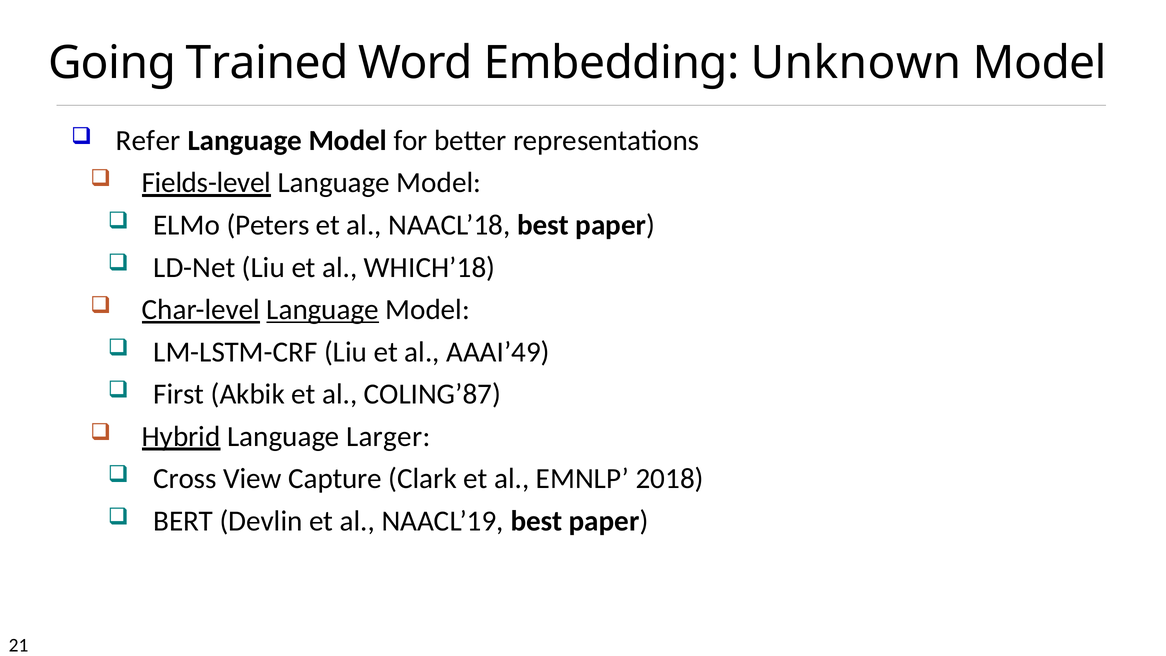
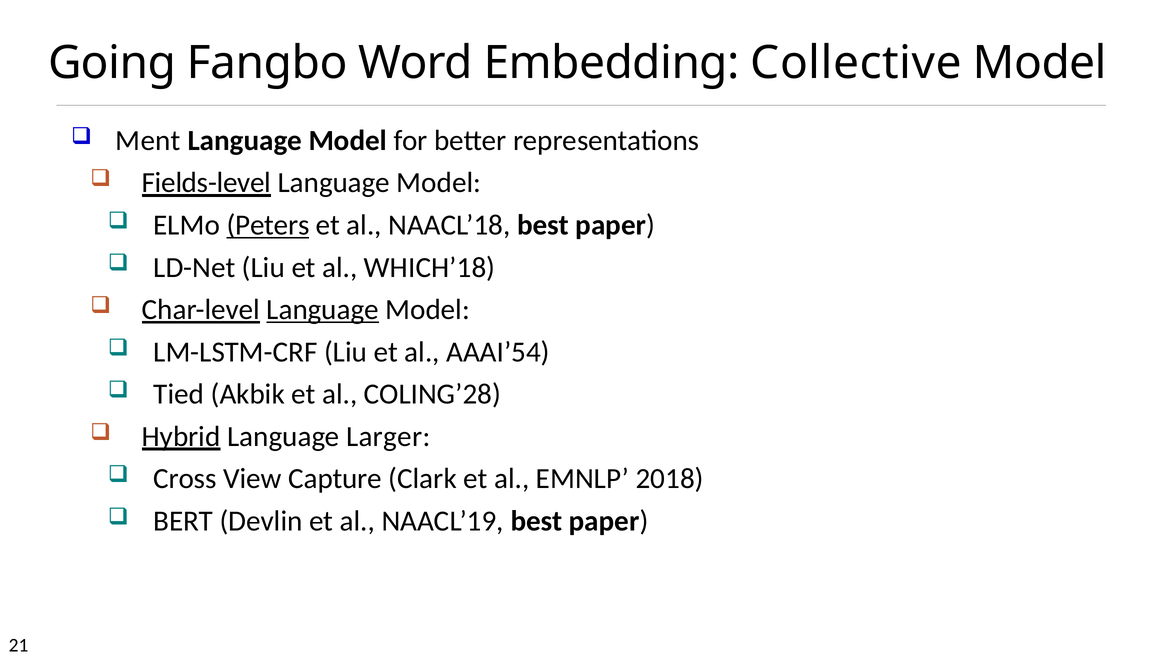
Trained: Trained -> Fangbo
Unknown: Unknown -> Collective
Refer: Refer -> Ment
Peters underline: none -> present
AAAI’49: AAAI’49 -> AAAI’54
First: First -> Tied
COLING’87: COLING’87 -> COLING’28
